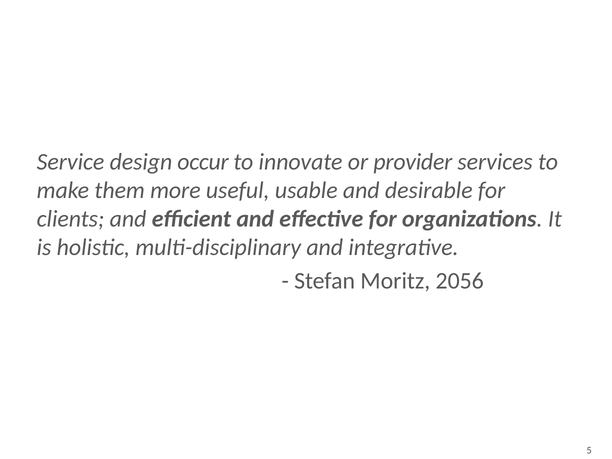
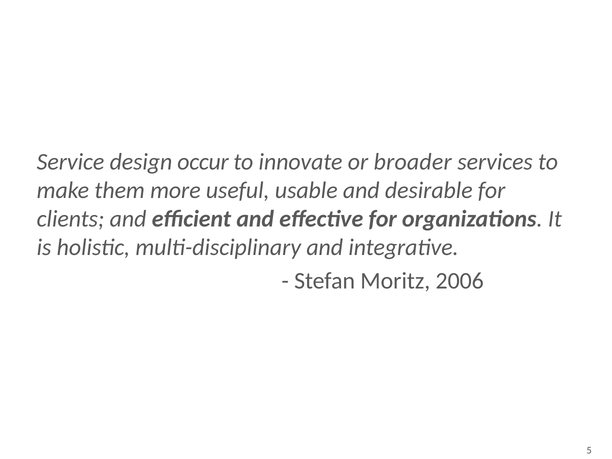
provider: provider -> broader
2056: 2056 -> 2006
